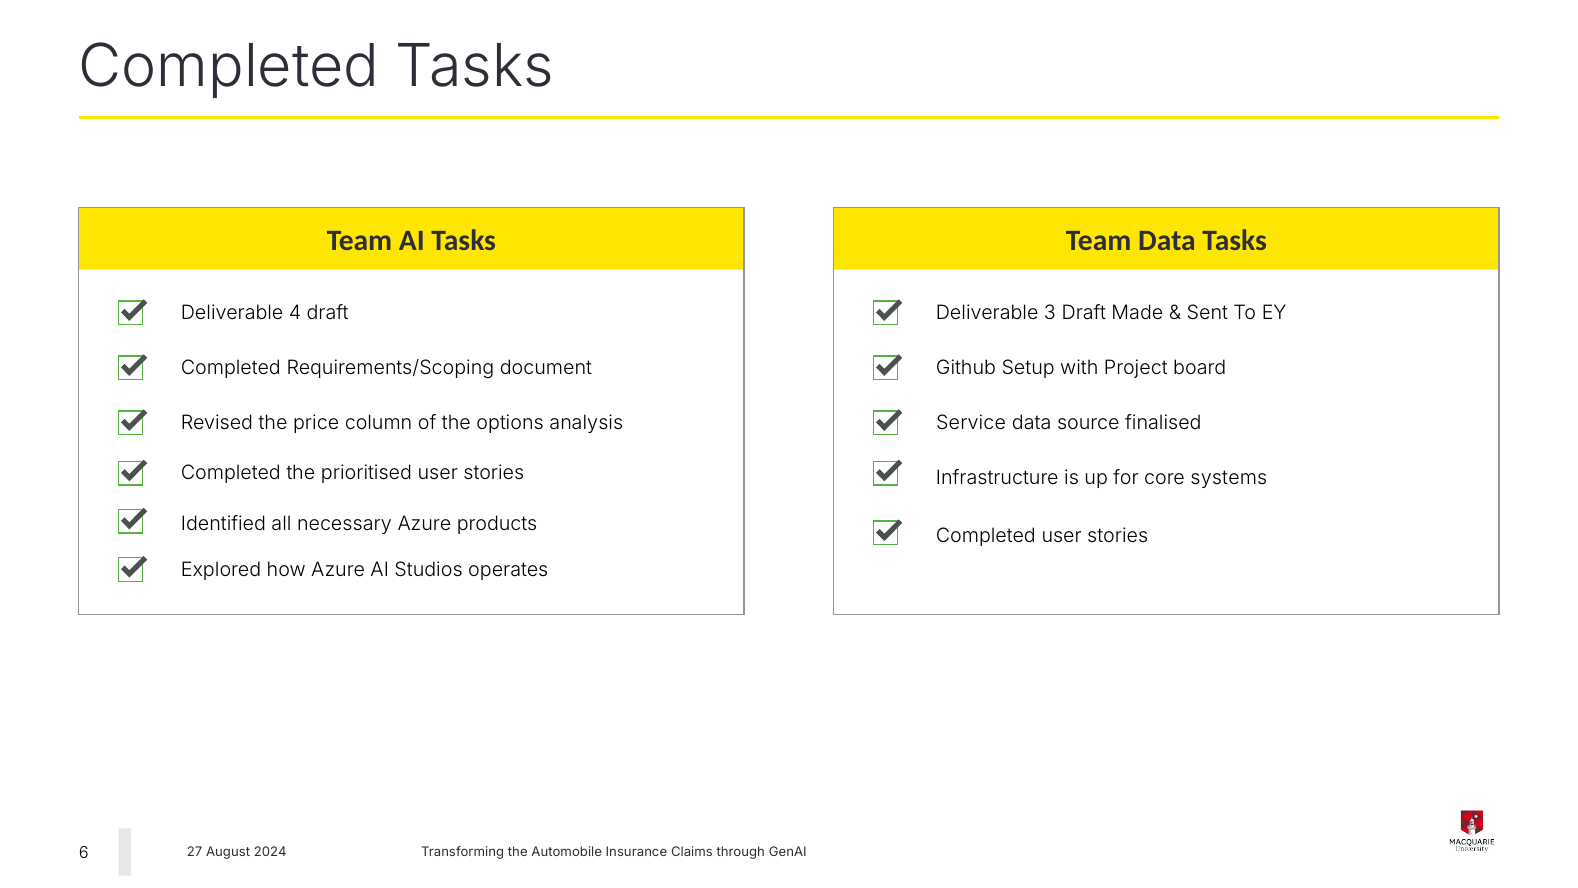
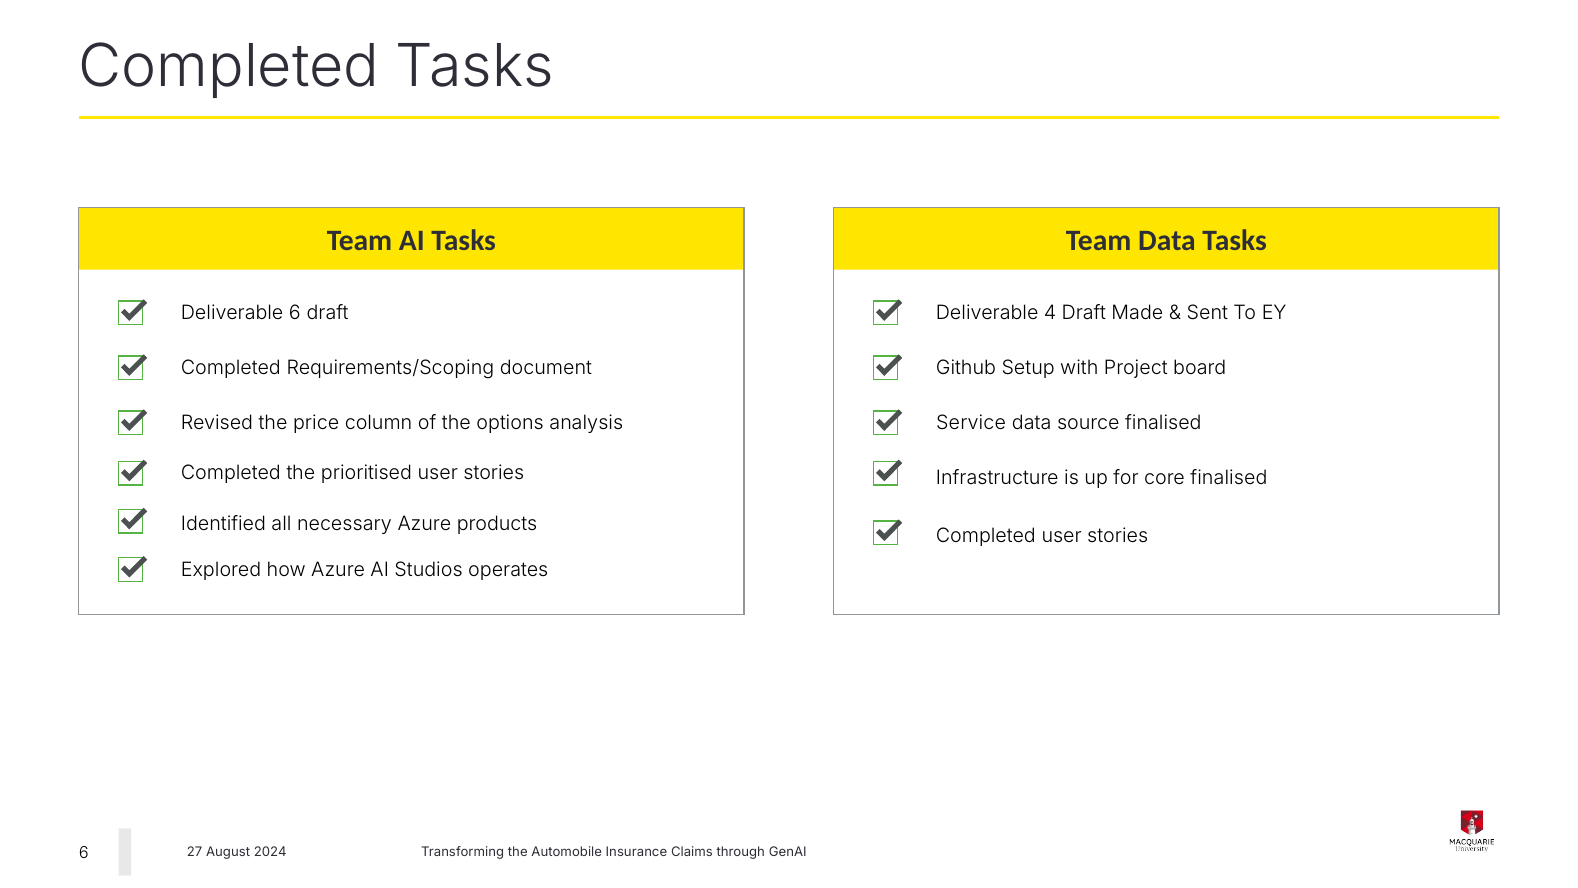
Deliverable 4: 4 -> 6
3: 3 -> 4
core systems: systems -> finalised
